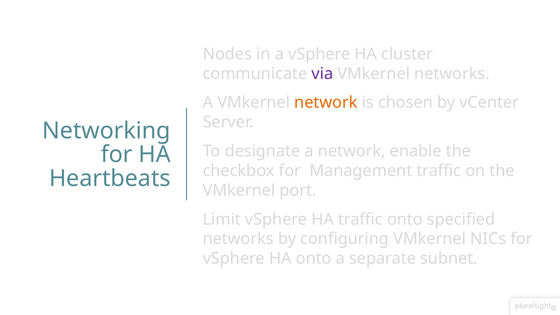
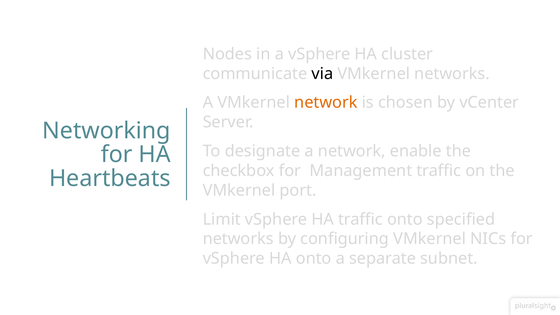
via colour: purple -> black
